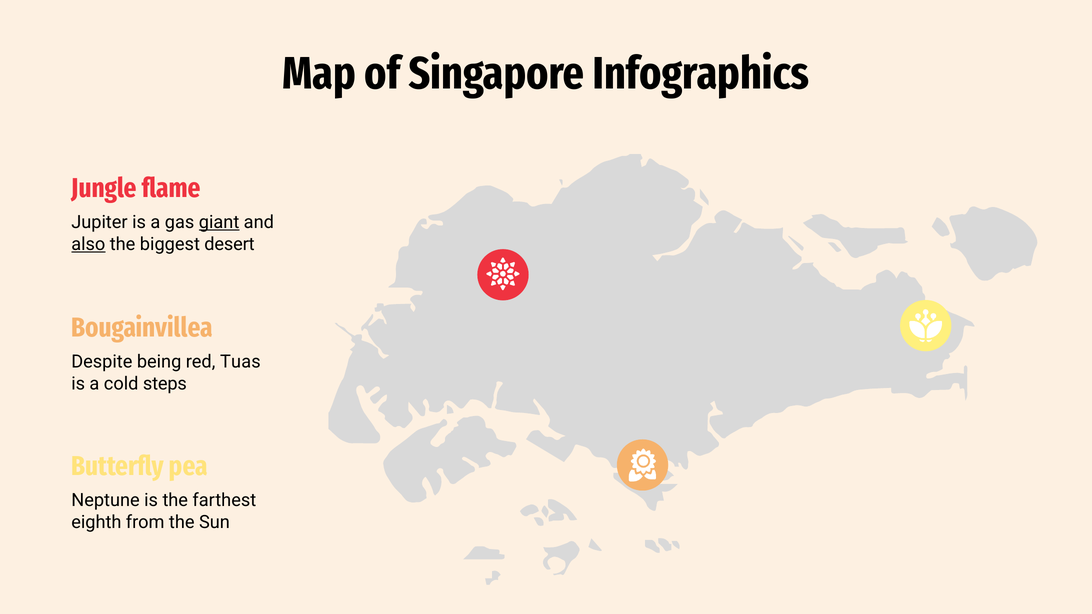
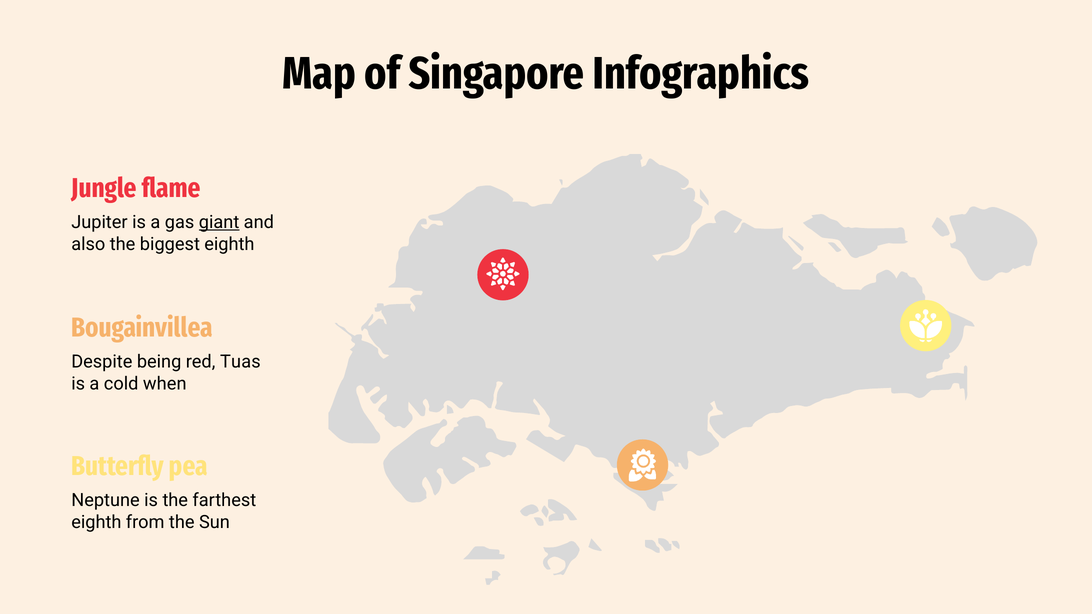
also underline: present -> none
biggest desert: desert -> eighth
steps: steps -> when
